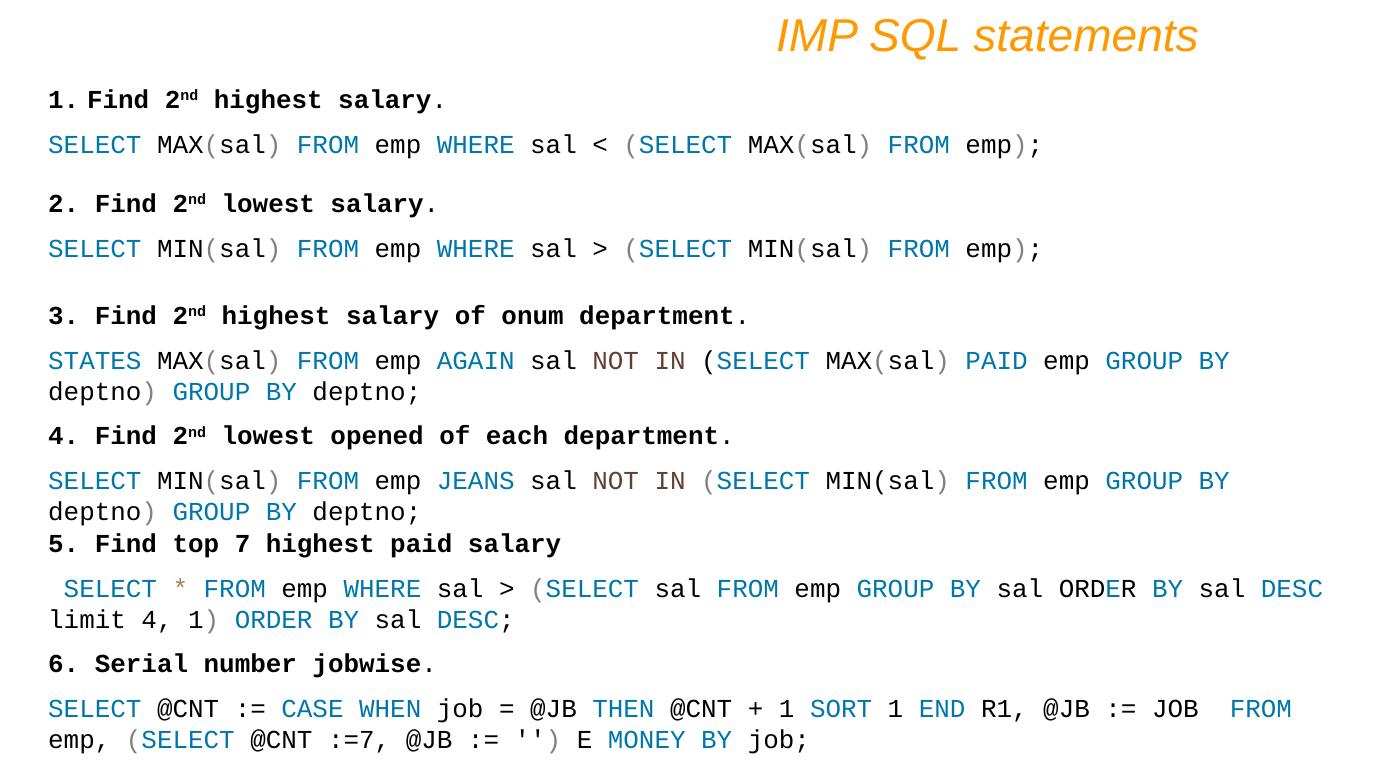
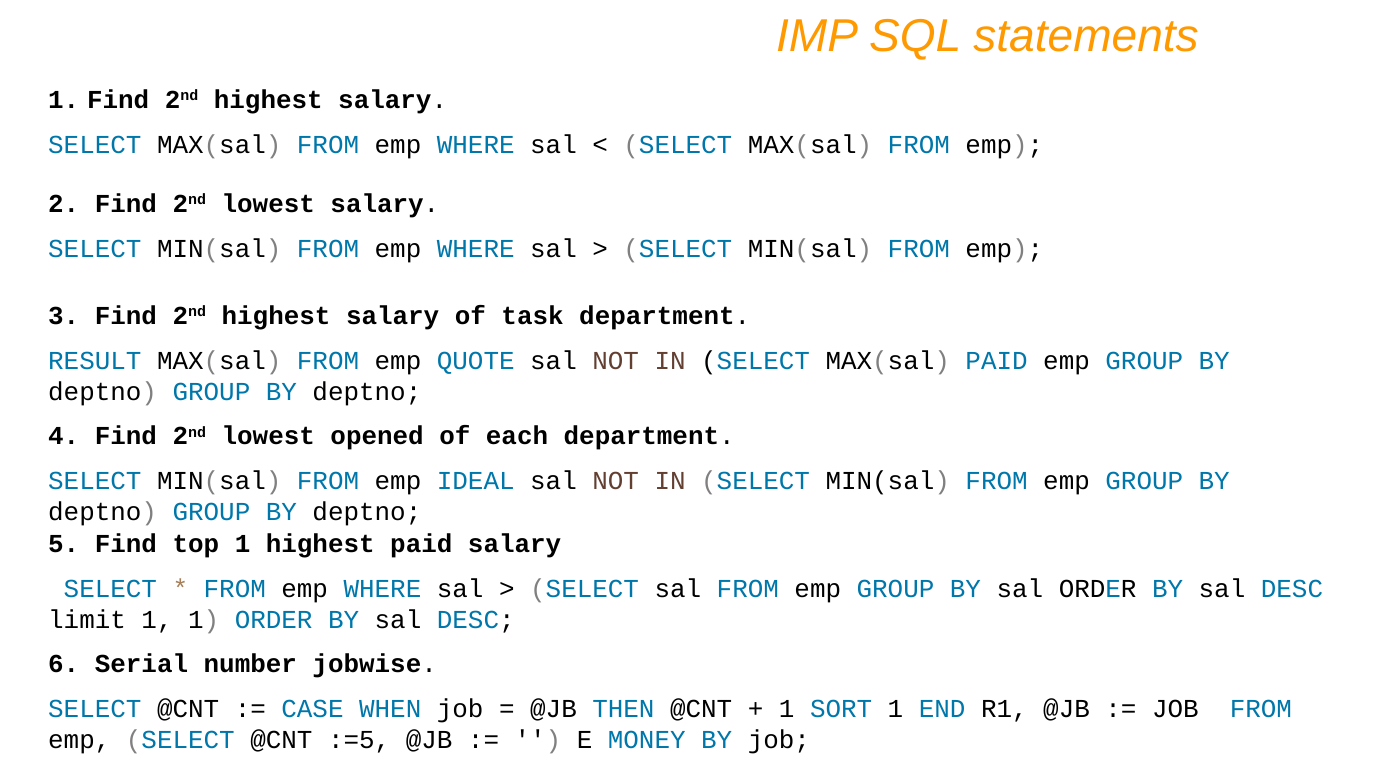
onum: onum -> task
STATES: STATES -> RESULT
AGAIN: AGAIN -> QUOTE
JEANS: JEANS -> IDEAL
top 7: 7 -> 1
limit 4: 4 -> 1
:=7: :=7 -> :=5
